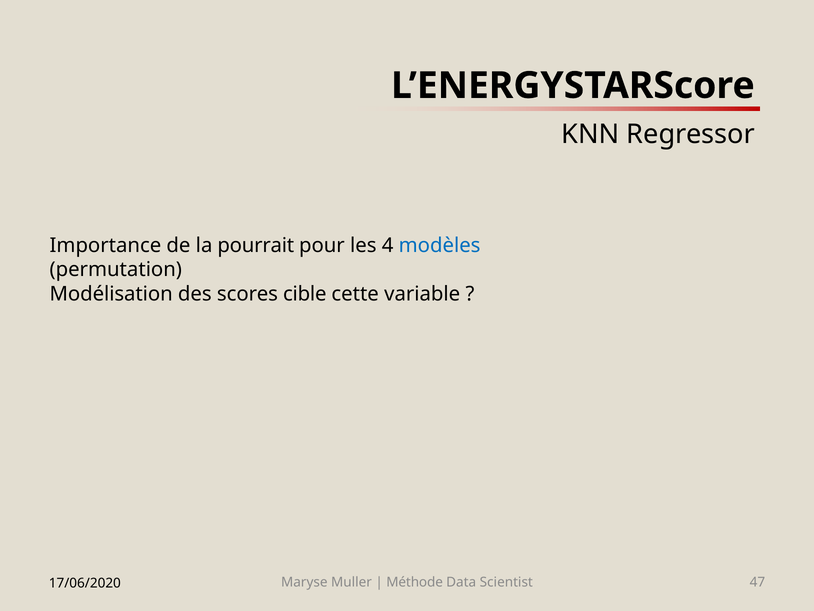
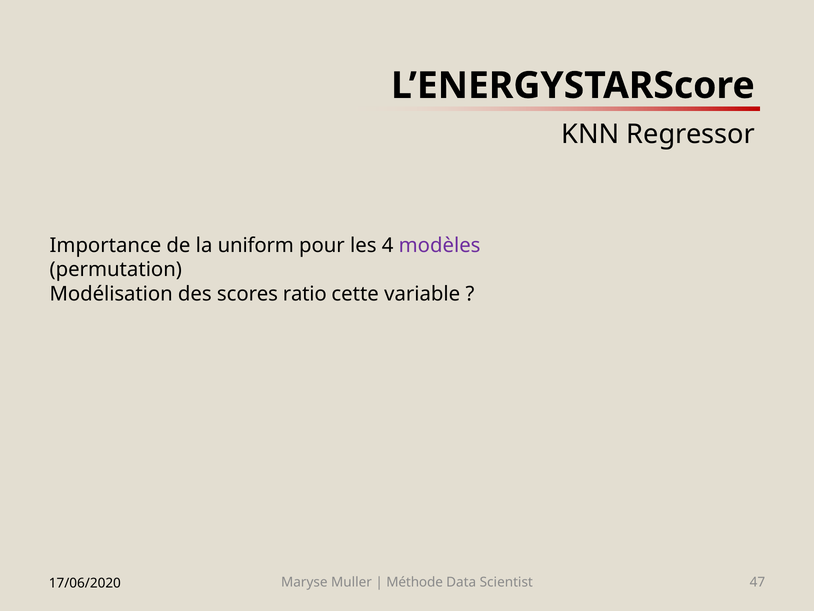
pourrait: pourrait -> uniform
modèles colour: blue -> purple
cible: cible -> ratio
